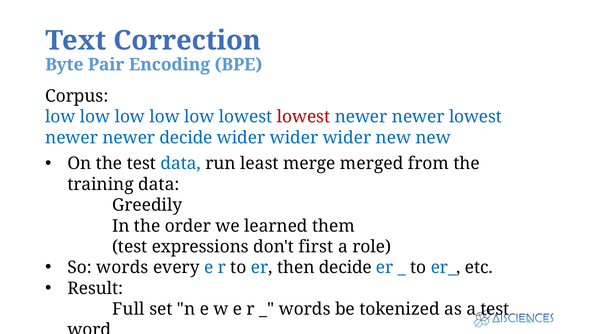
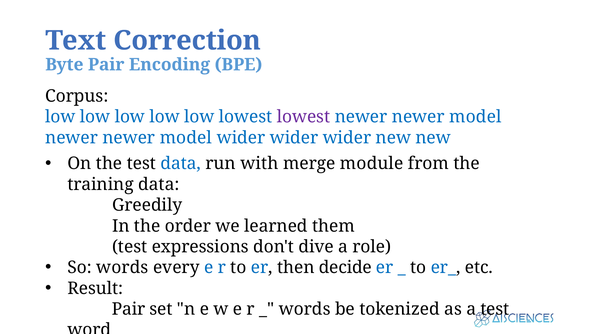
lowest at (303, 117) colour: red -> purple
lowest at (475, 117): lowest -> model
decide at (186, 138): decide -> model
least: least -> with
merged: merged -> module
first: first -> dive
Full at (128, 309): Full -> Pair
